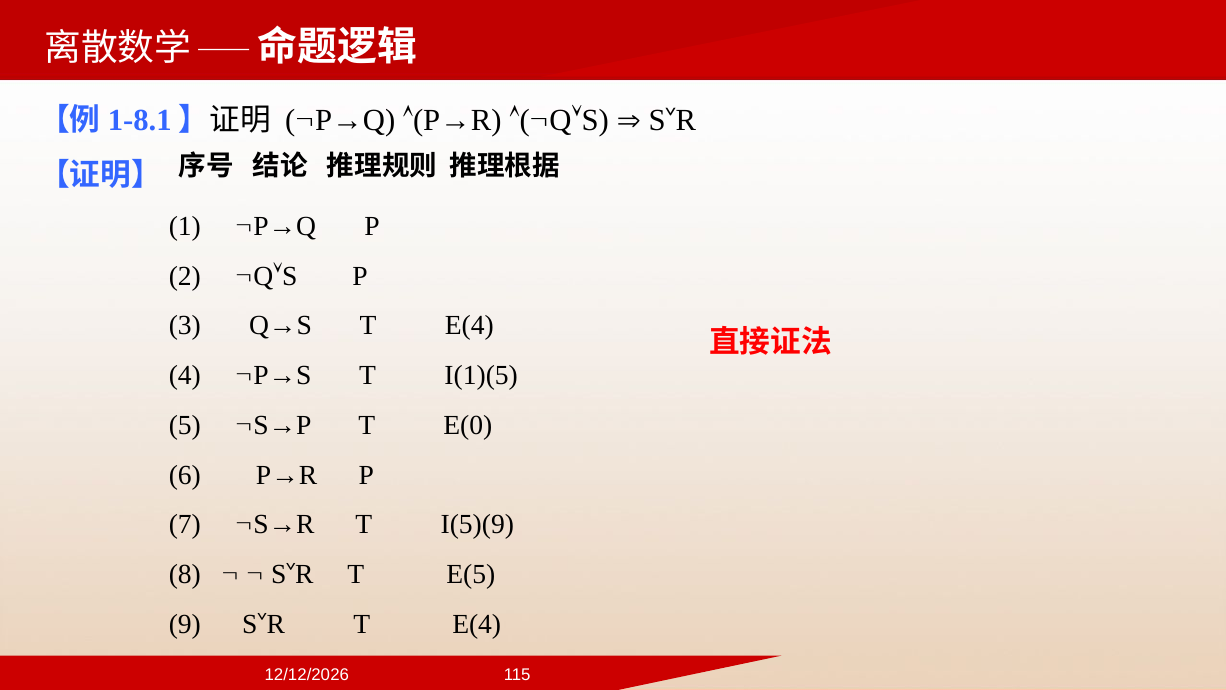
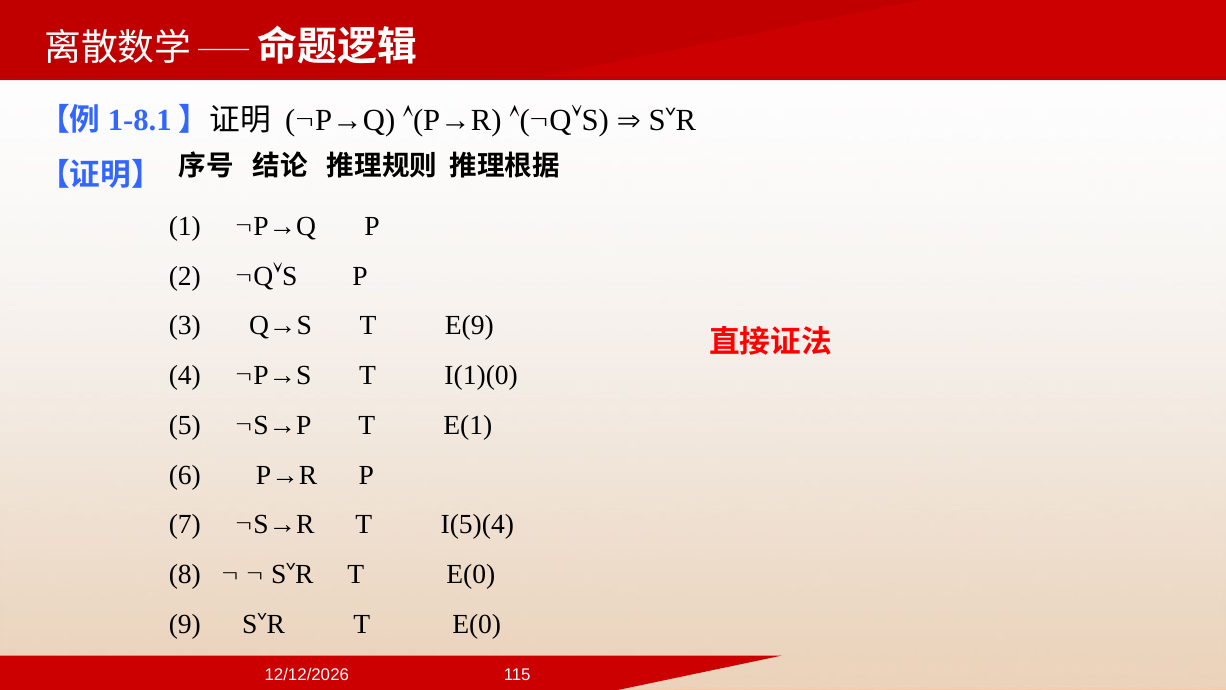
Q→S T E(4: E(4 -> E(9
I(1)(5: I(1)(5 -> I(1)(0
E(0: E(0 -> E(1
I(5)(9: I(5)(9 -> I(5)(4
E(5 at (471, 574): E(5 -> E(0
E(4 at (477, 624): E(4 -> E(0
